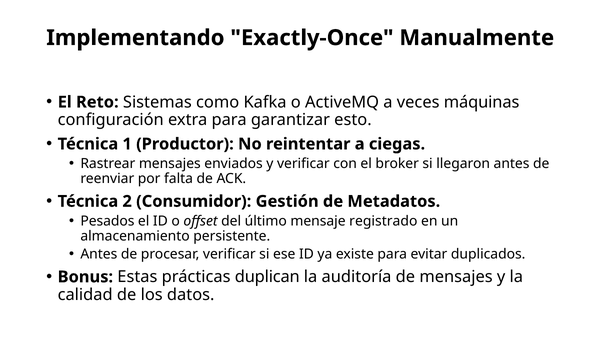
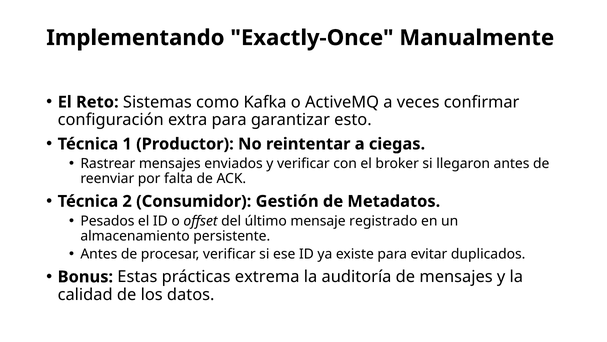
máquinas: máquinas -> confirmar
duplican: duplican -> extrema
